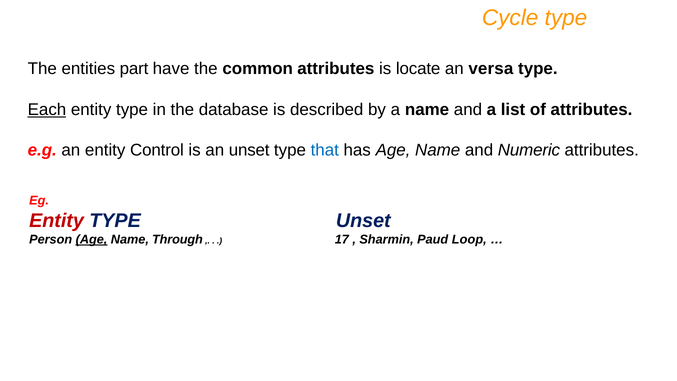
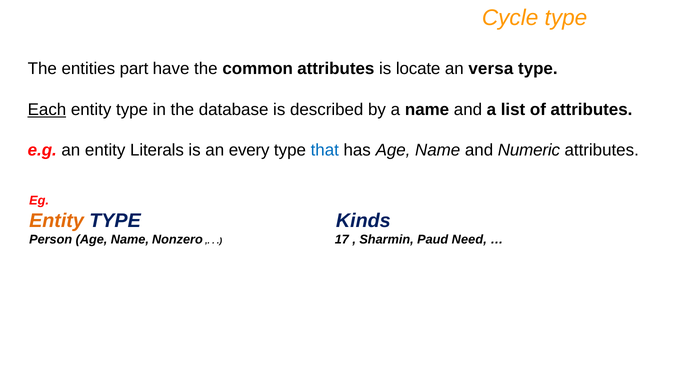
Control: Control -> Literals
an unset: unset -> every
Entity at (57, 221) colour: red -> orange
TYPE Unset: Unset -> Kinds
Age at (92, 240) underline: present -> none
Through: Through -> Nonzero
Loop: Loop -> Need
